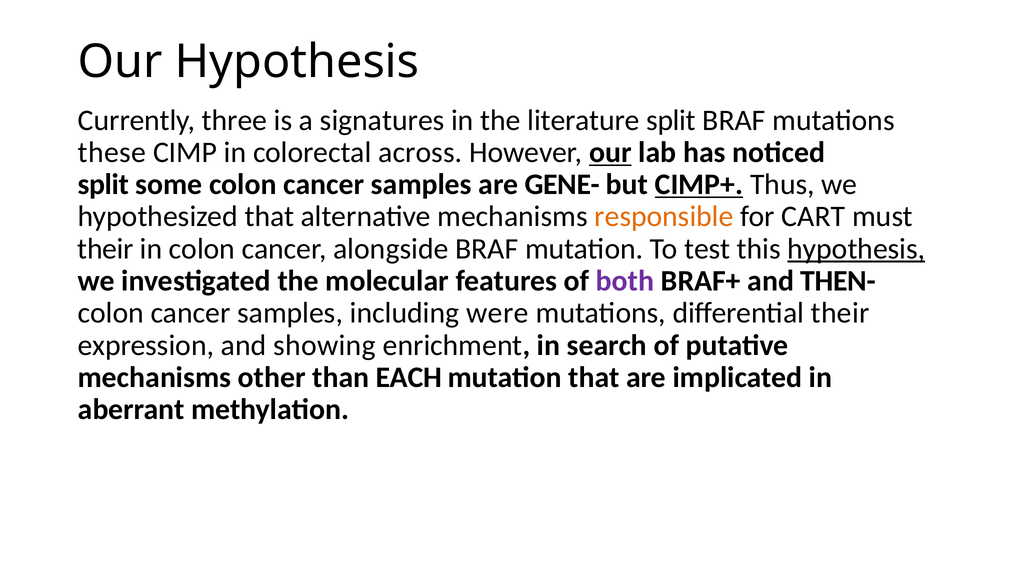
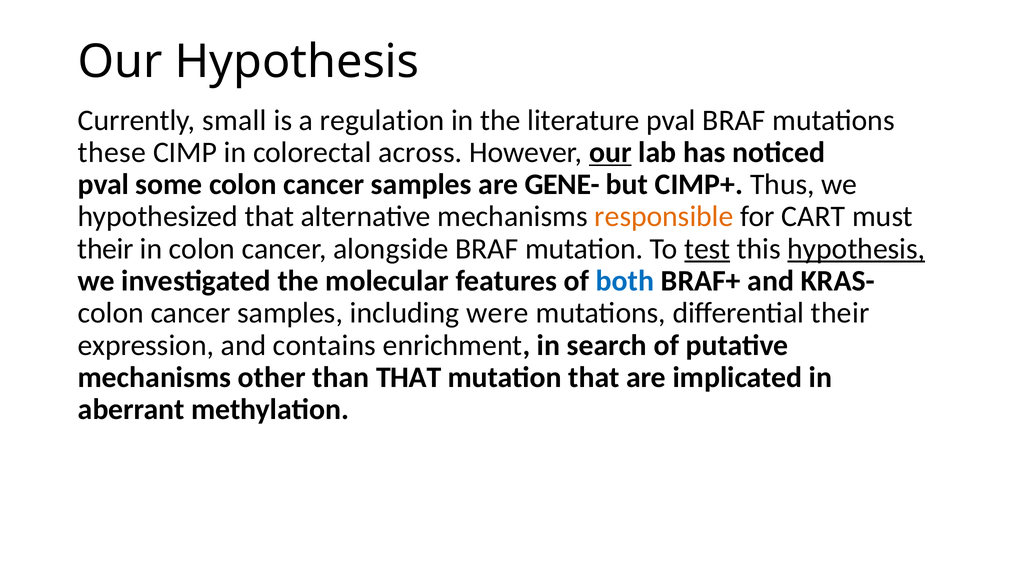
three: three -> small
signatures: signatures -> regulation
literature split: split -> pval
split at (103, 185): split -> pval
CIMP+ underline: present -> none
test underline: none -> present
both colour: purple -> blue
THEN-: THEN- -> KRAS-
showing: showing -> contains
than EACH: EACH -> THAT
